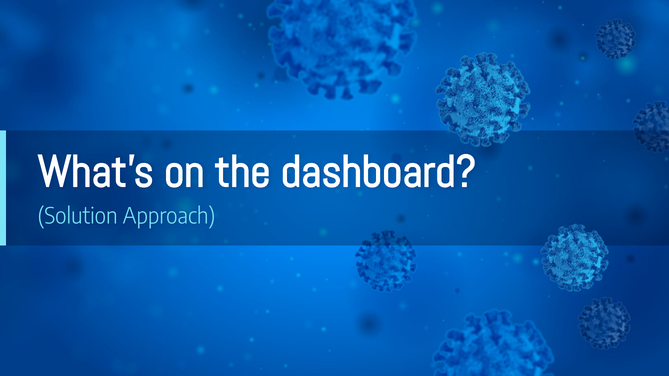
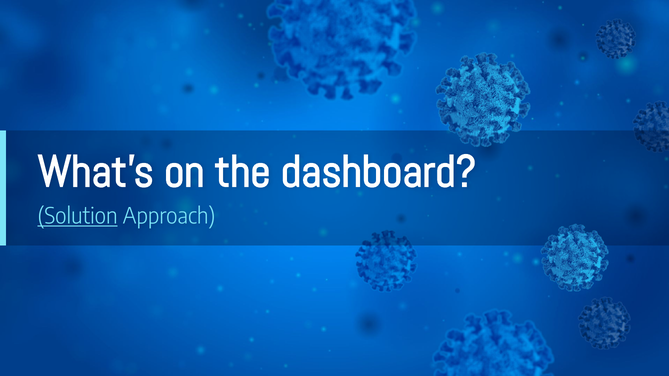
Solution underline: none -> present
